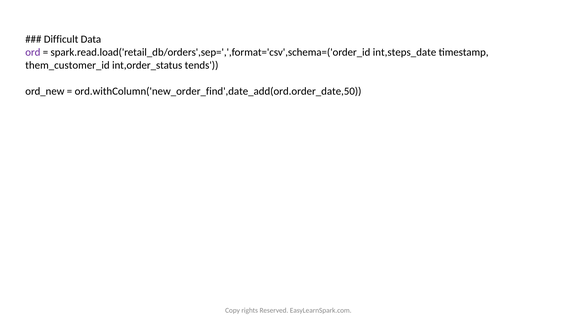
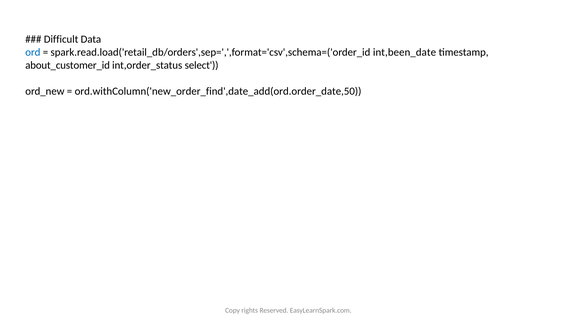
ord colour: purple -> blue
int,steps_date: int,steps_date -> int,been_date
them_customer_id: them_customer_id -> about_customer_id
tends: tends -> select
